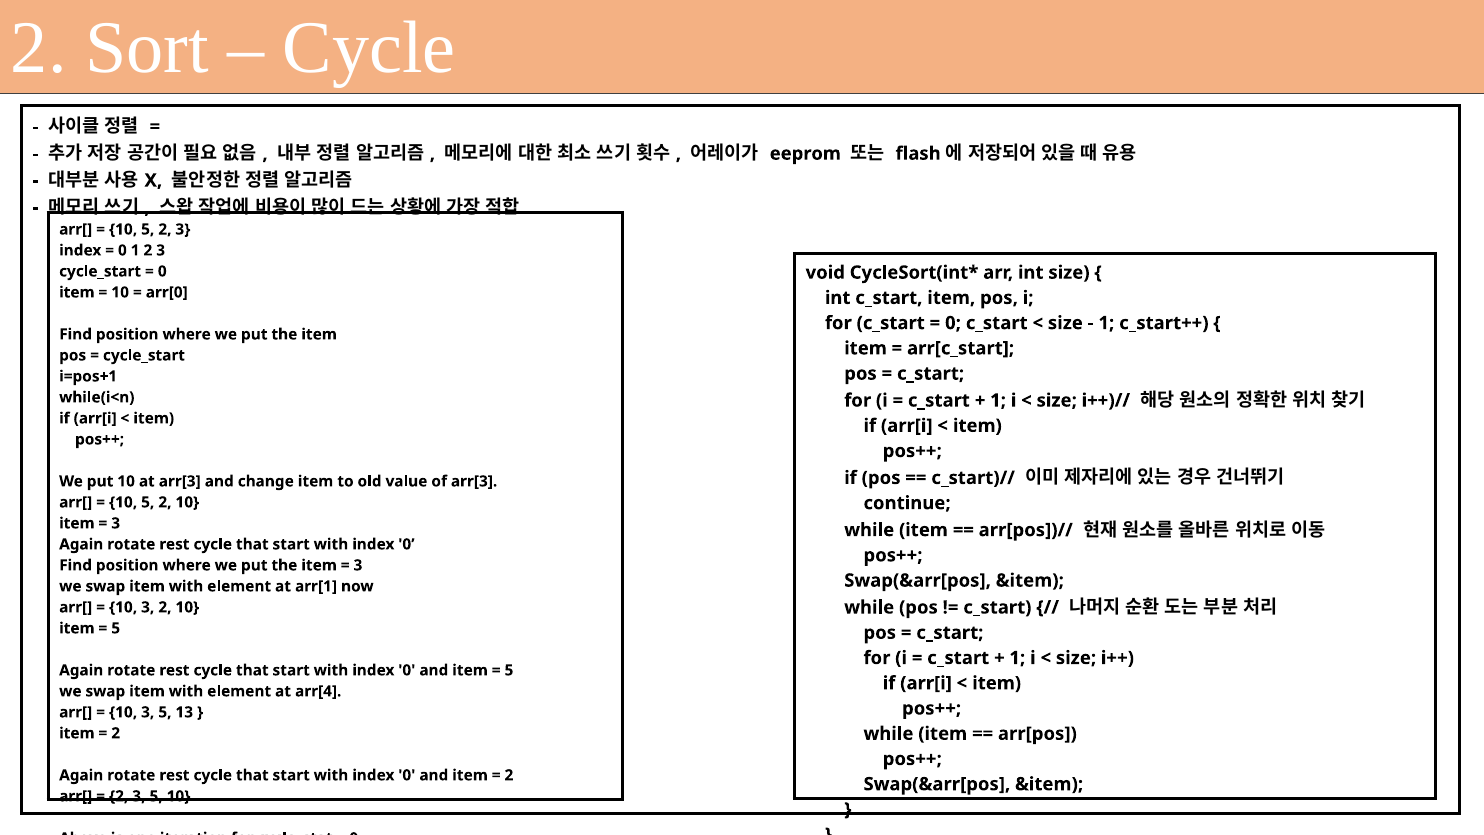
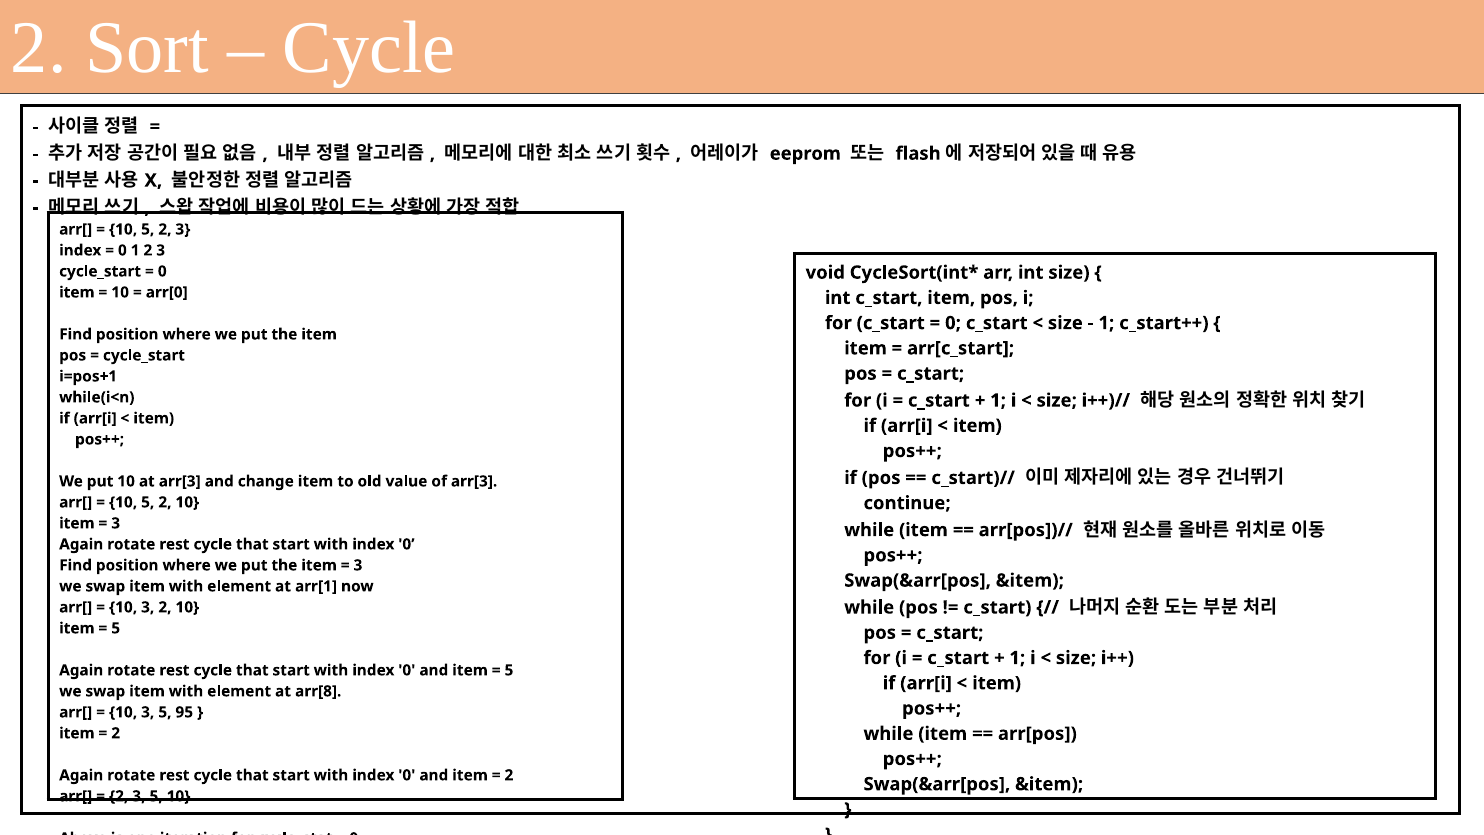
arr[4: arr[4 -> arr[8
13: 13 -> 95
